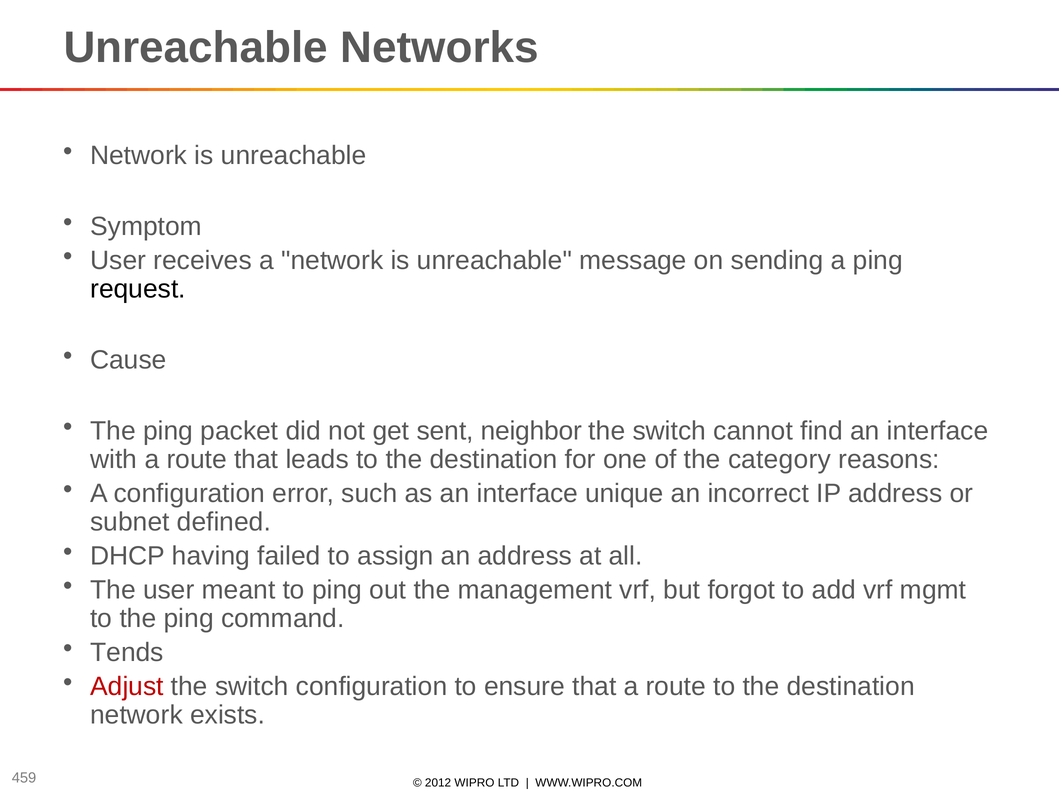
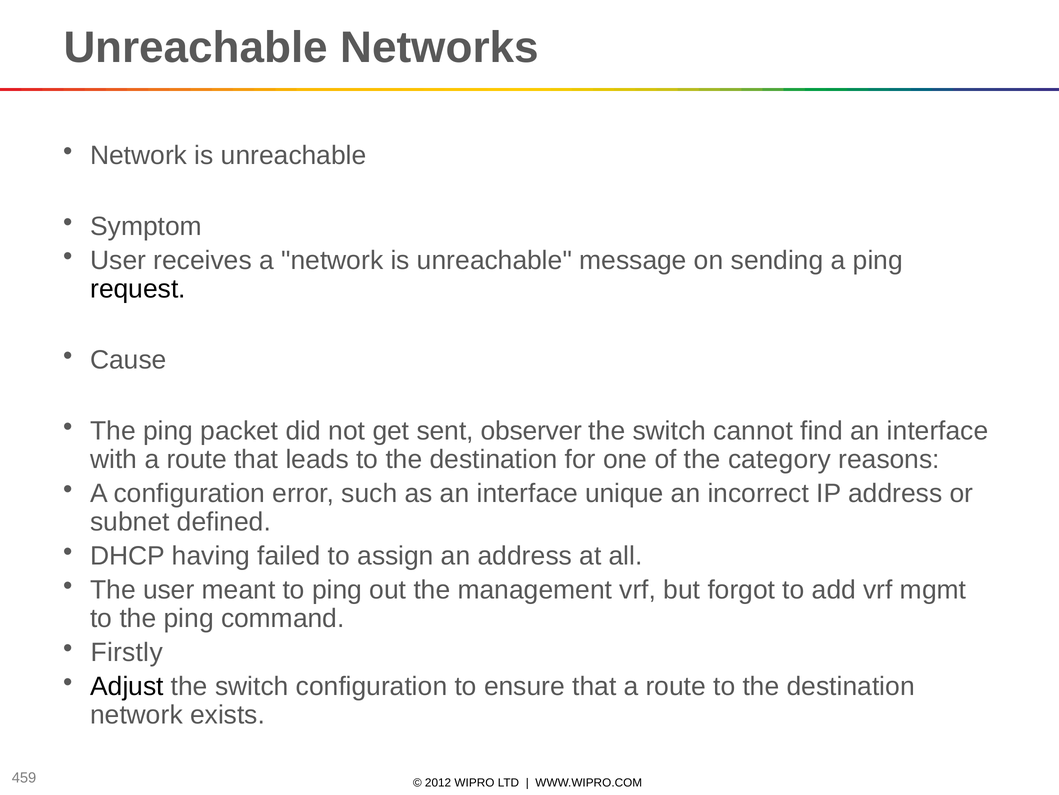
neighbor: neighbor -> observer
Tends: Tends -> Firstly
Adjust colour: red -> black
